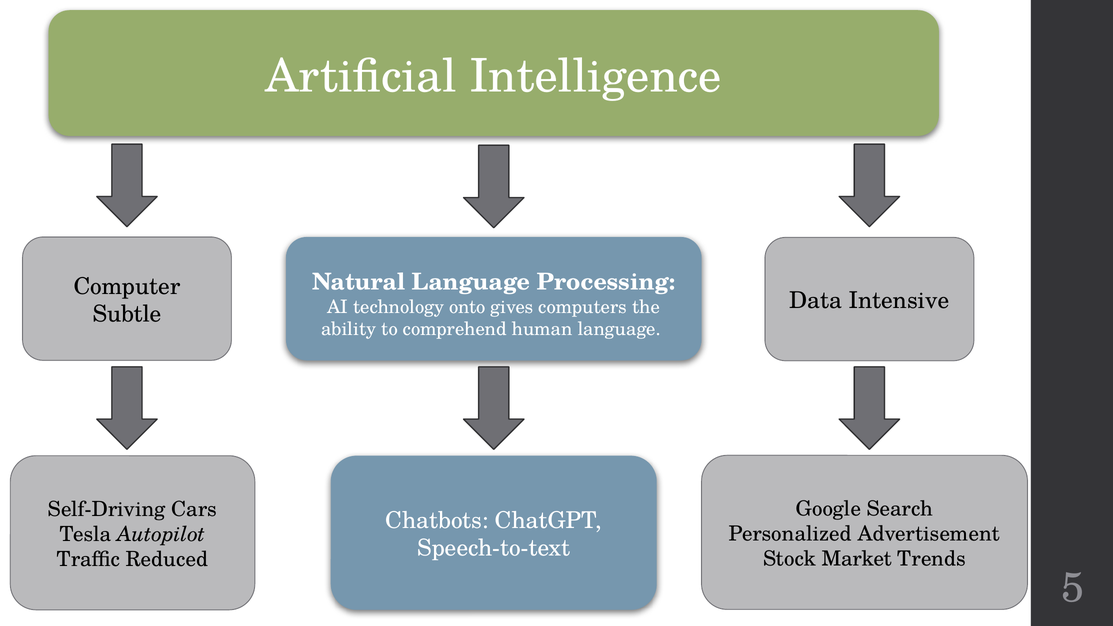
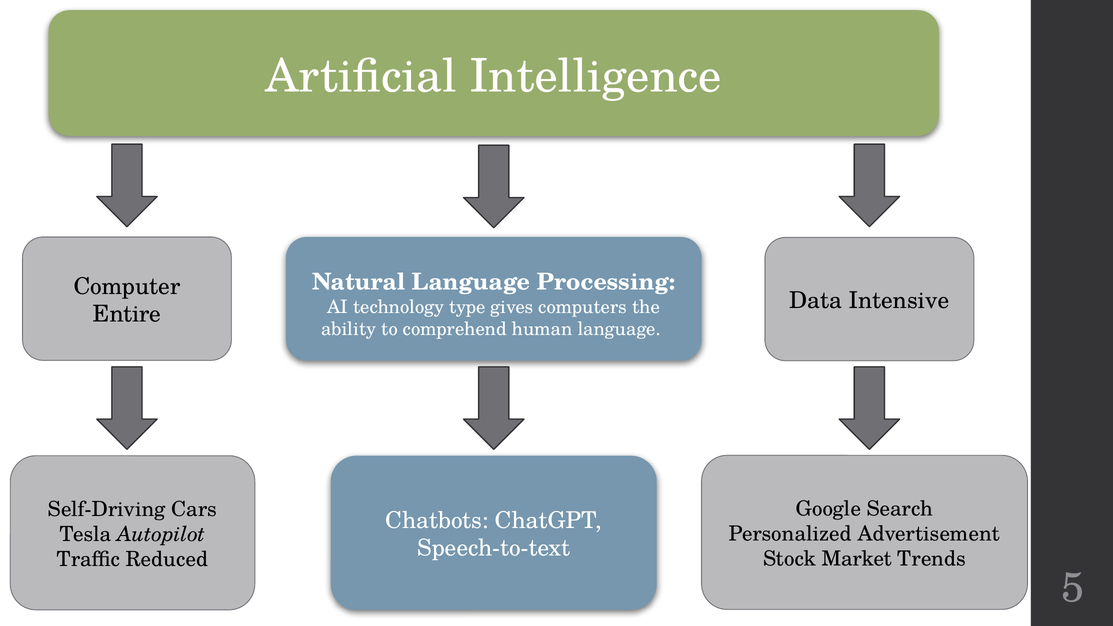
onto: onto -> type
Subtle: Subtle -> Entire
